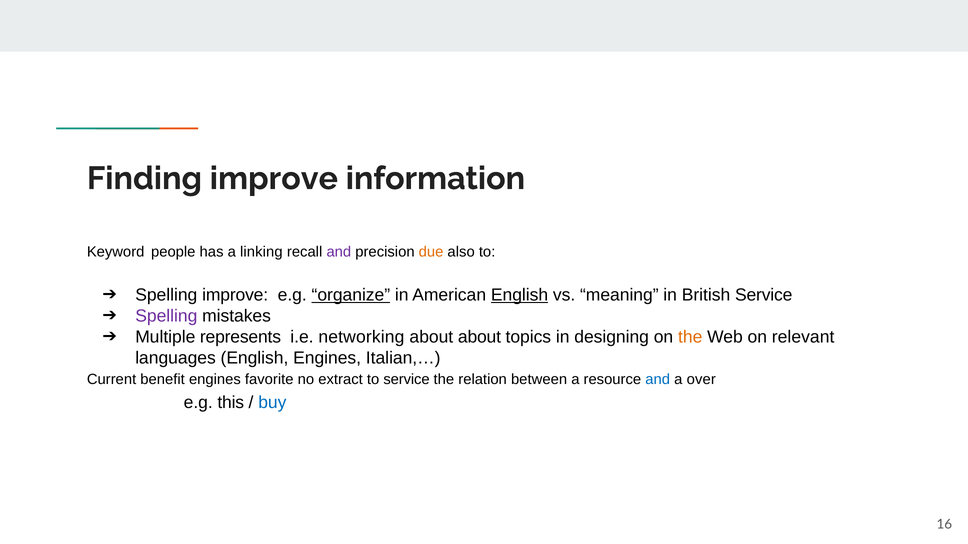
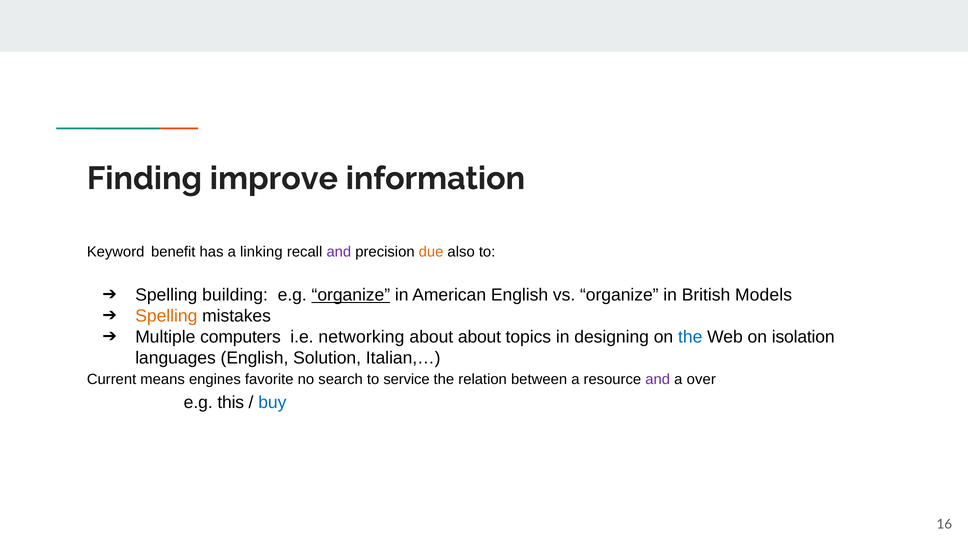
people: people -> benefit
Spelling improve: improve -> building
English at (520, 295) underline: present -> none
vs meaning: meaning -> organize
British Service: Service -> Models
Spelling at (166, 316) colour: purple -> orange
represents: represents -> computers
the at (690, 337) colour: orange -> blue
relevant: relevant -> isolation
English Engines: Engines -> Solution
benefit: benefit -> means
extract: extract -> search
and at (658, 380) colour: blue -> purple
